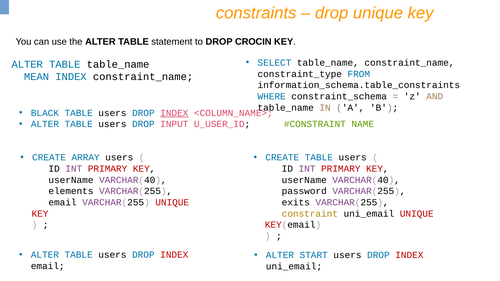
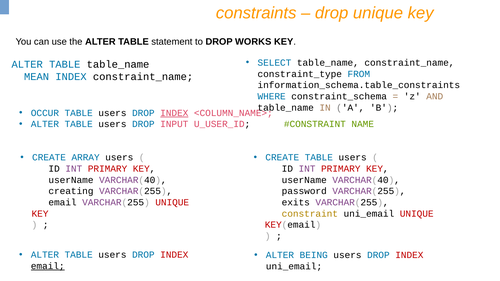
CROCIN: CROCIN -> WORKS
BLACK: BLACK -> OCCUR
elements: elements -> creating
START: START -> BEING
email at (48, 266) underline: none -> present
